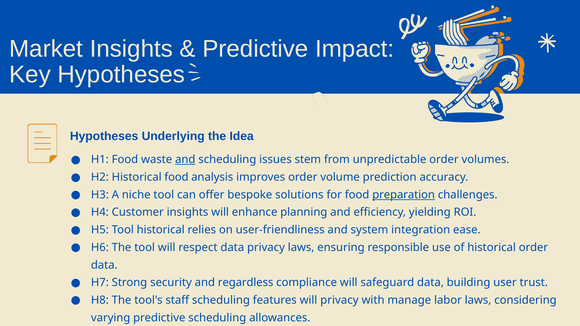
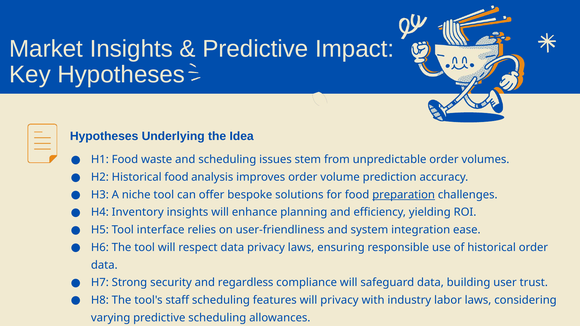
and at (185, 160) underline: present -> none
Customer: Customer -> Inventory
Tool historical: historical -> interface
manage: manage -> industry
